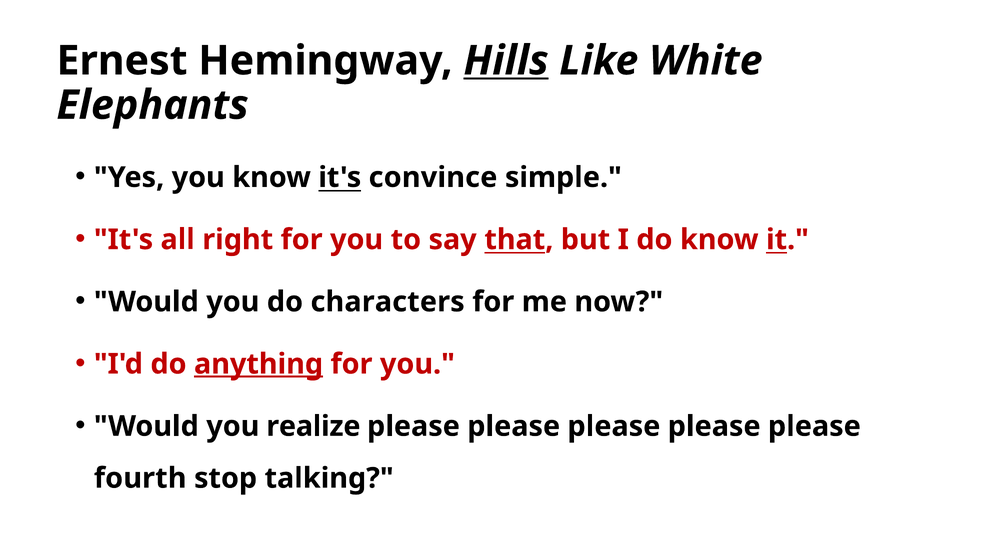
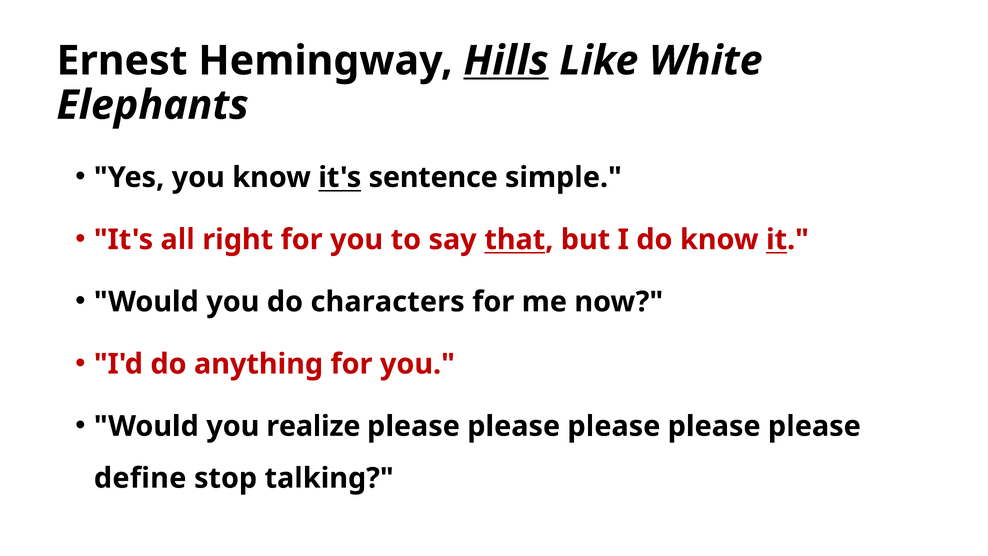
convince: convince -> sentence
anything underline: present -> none
fourth: fourth -> define
